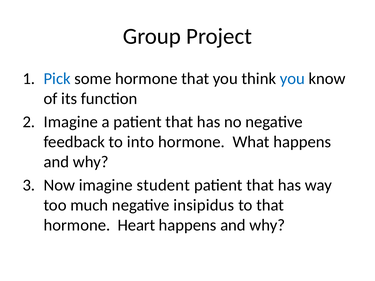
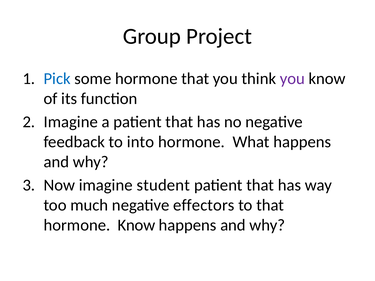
you at (292, 79) colour: blue -> purple
insipidus: insipidus -> effectors
hormone Heart: Heart -> Know
